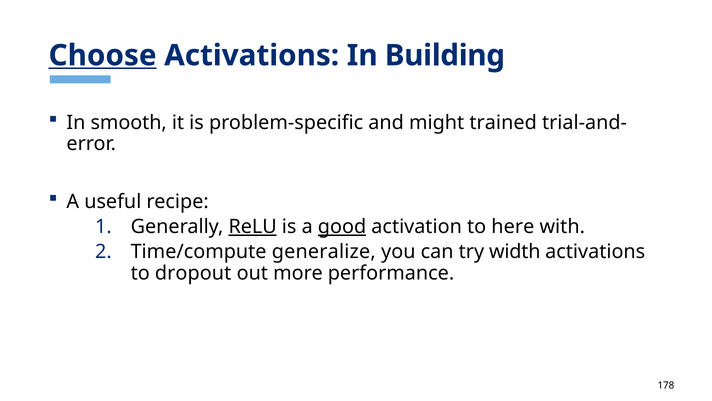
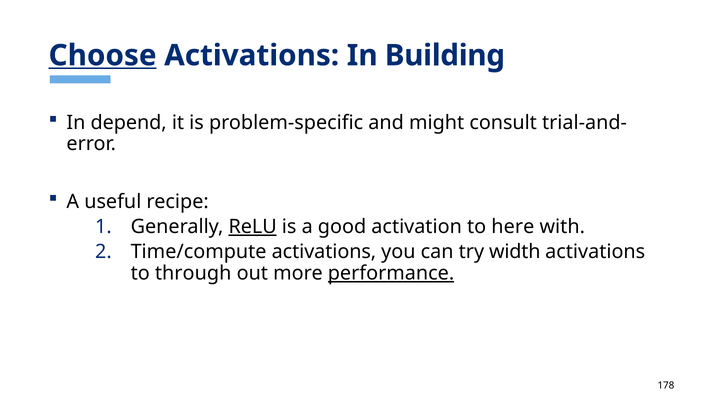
smooth: smooth -> depend
trained: trained -> consult
good underline: present -> none
Time/compute generalize: generalize -> activations
dropout: dropout -> through
performance underline: none -> present
